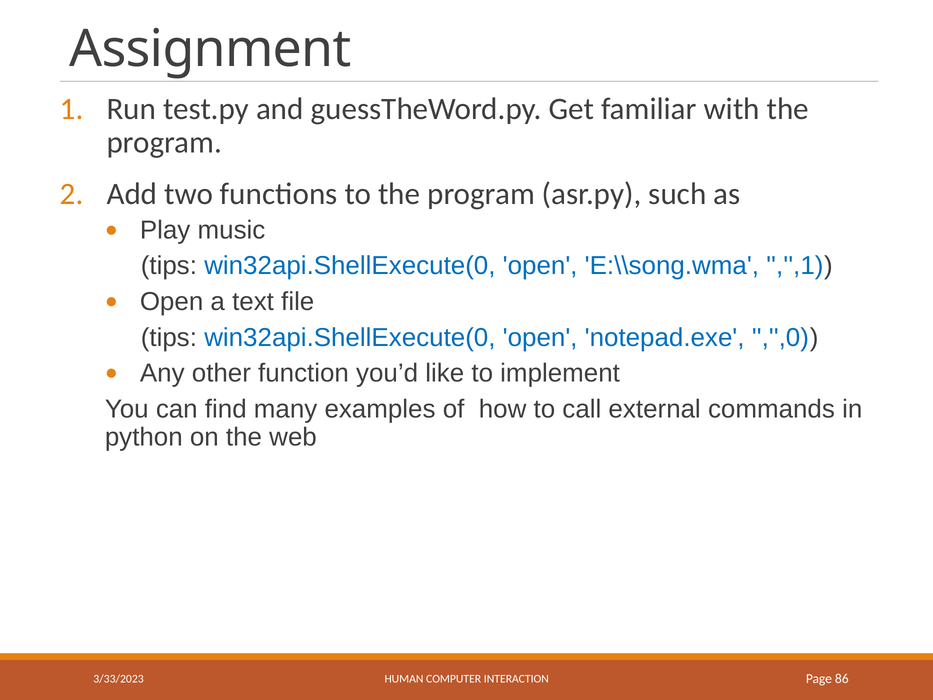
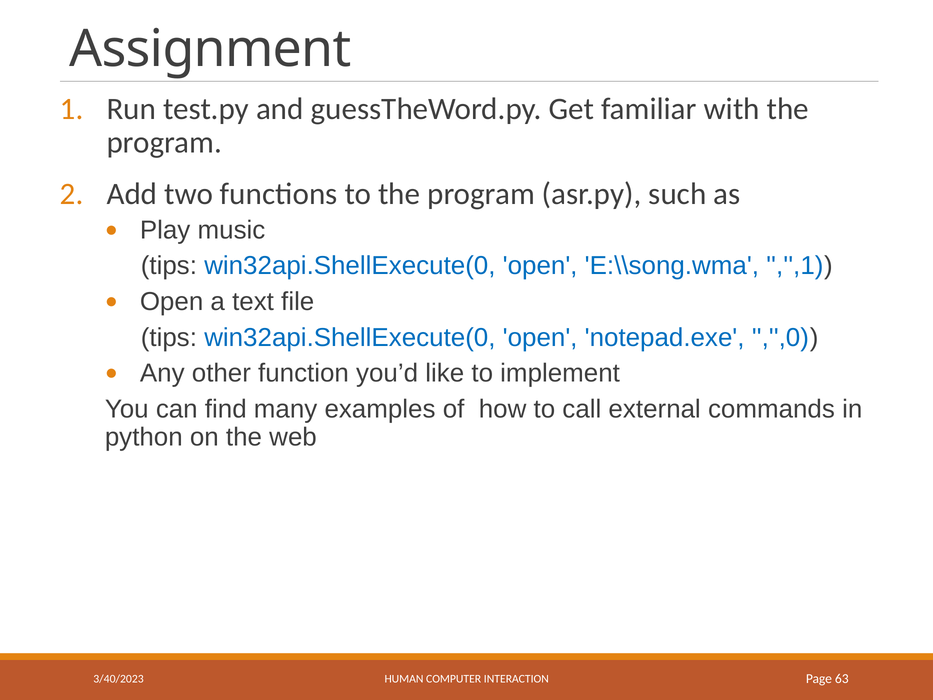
3/33/2023: 3/33/2023 -> 3/40/2023
86: 86 -> 63
